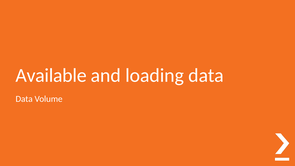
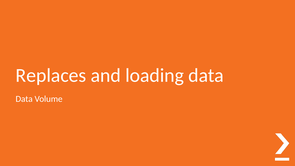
Available: Available -> Replaces
